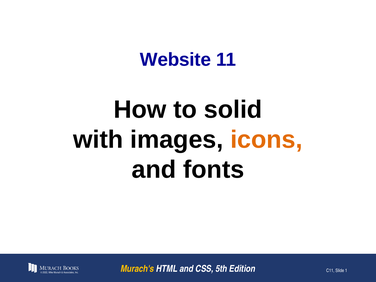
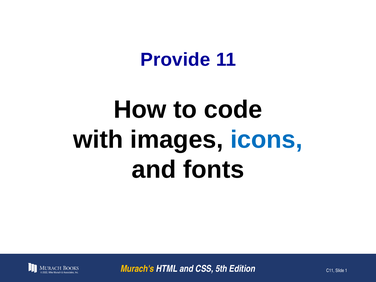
Website: Website -> Provide
solid: solid -> code
icons colour: orange -> blue
